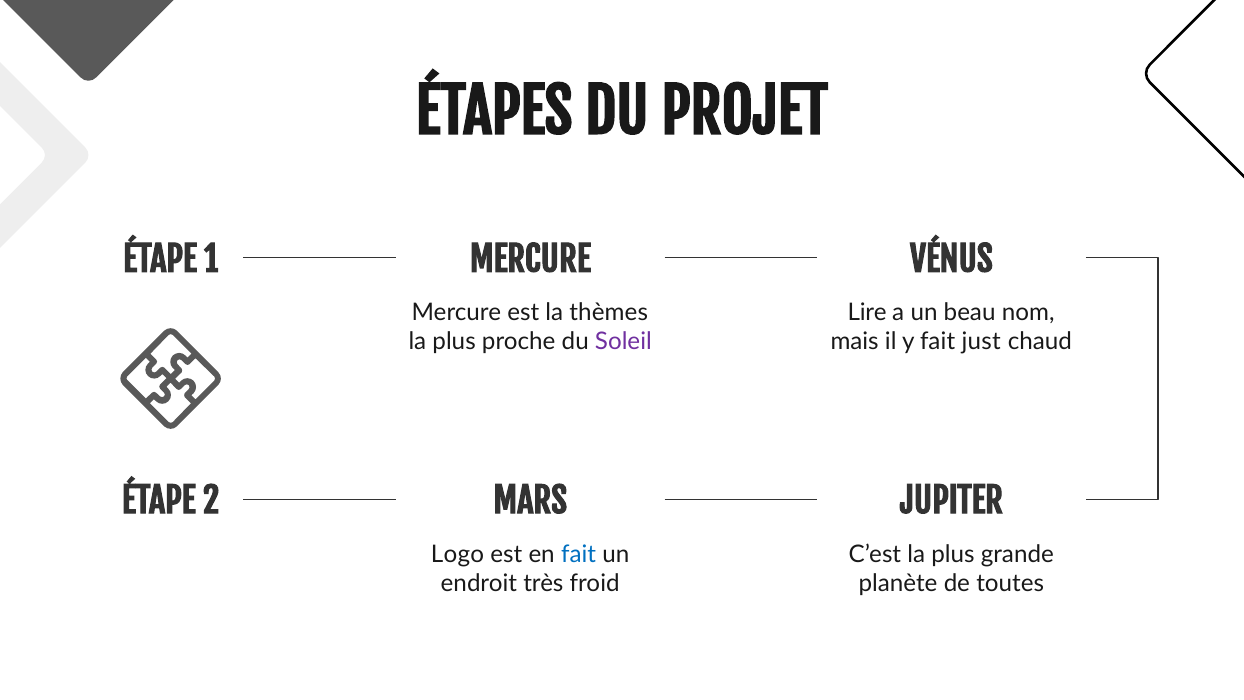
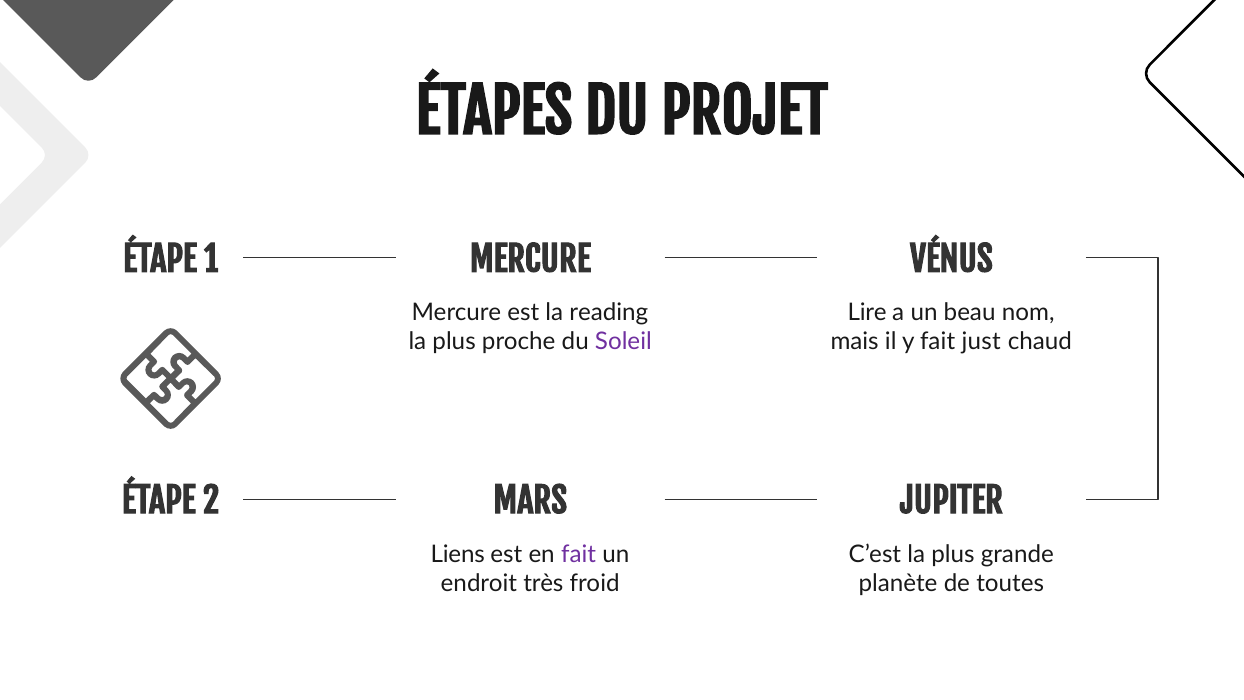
thèmes: thèmes -> reading
Logo: Logo -> Liens
fait at (579, 554) colour: blue -> purple
